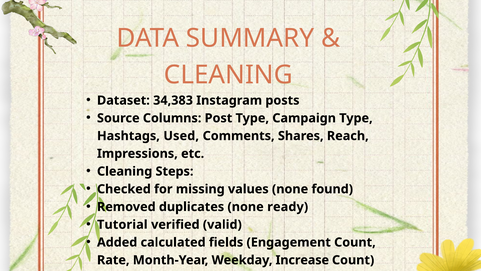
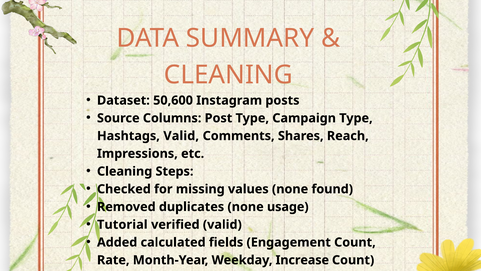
34,383: 34,383 -> 50,600
Hashtags Used: Used -> Valid
none ready: ready -> usage
